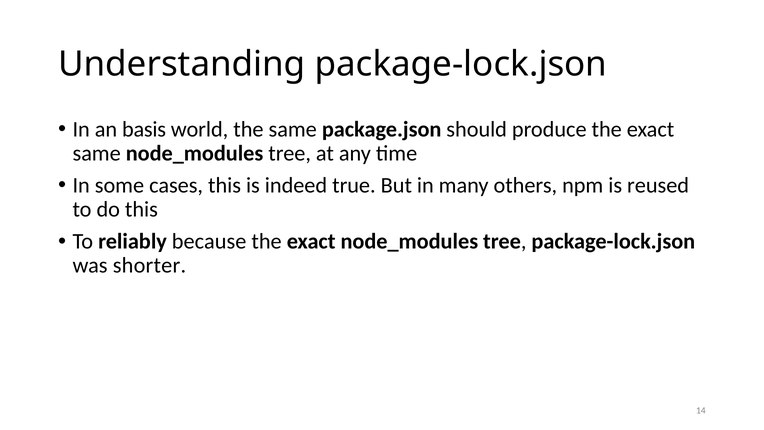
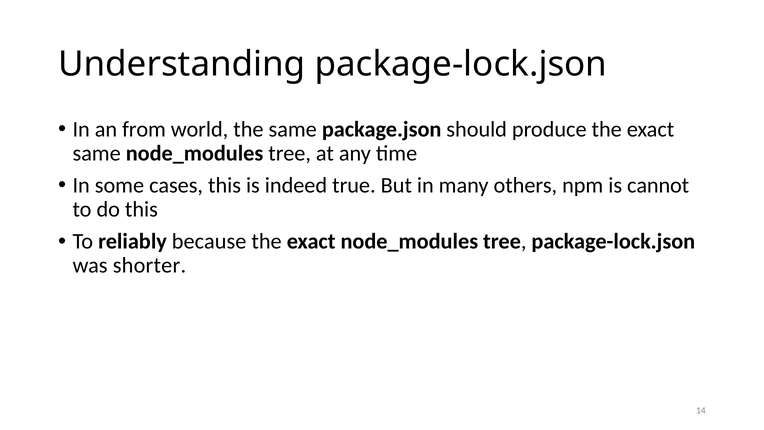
basis: basis -> from
reused: reused -> cannot
